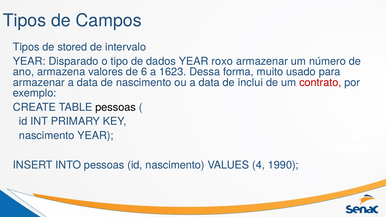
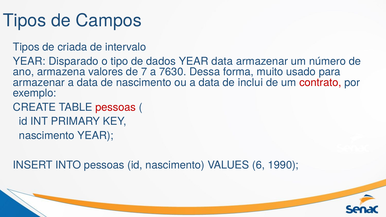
stored: stored -> criada
YEAR roxo: roxo -> data
6: 6 -> 7
1623: 1623 -> 7630
pessoas at (116, 107) colour: black -> red
4: 4 -> 6
